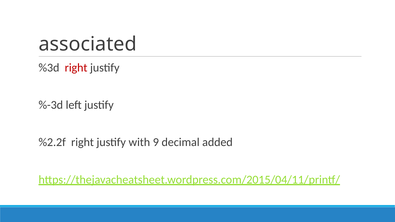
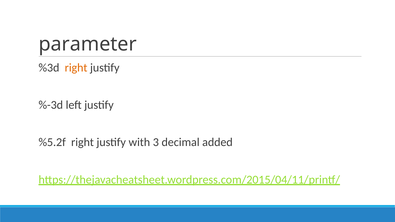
associated: associated -> parameter
right at (76, 68) colour: red -> orange
%2.2f: %2.2f -> %5.2f
9: 9 -> 3
